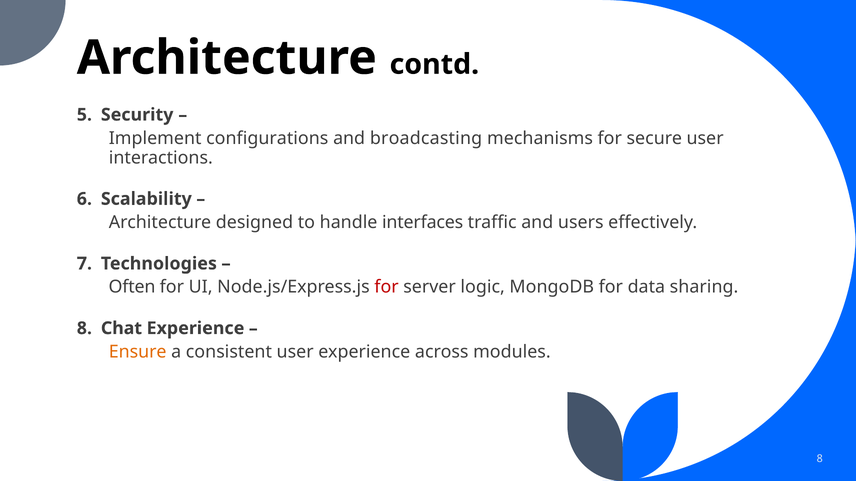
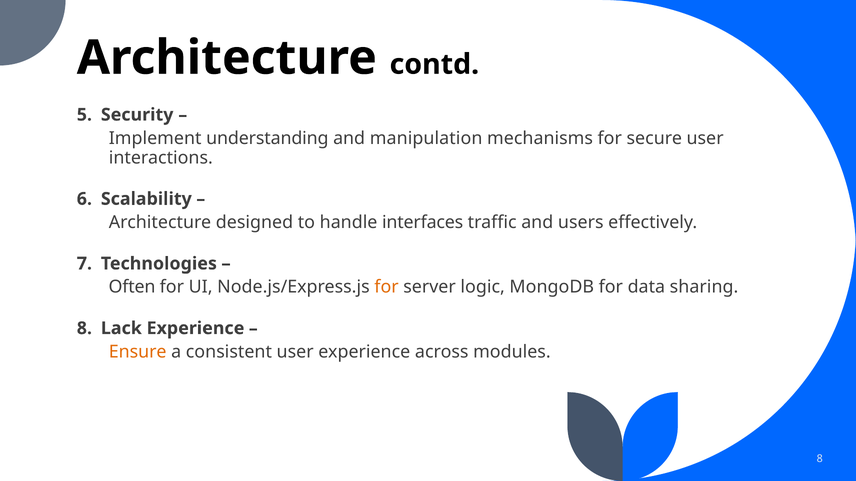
configurations: configurations -> understanding
broadcasting: broadcasting -> manipulation
for at (387, 287) colour: red -> orange
Chat: Chat -> Lack
